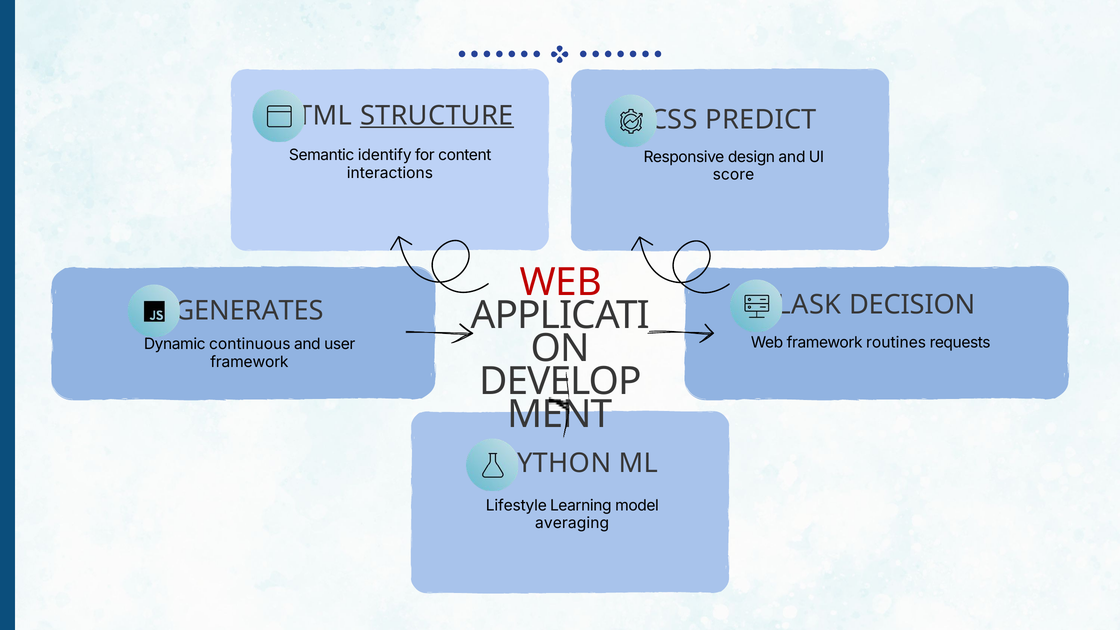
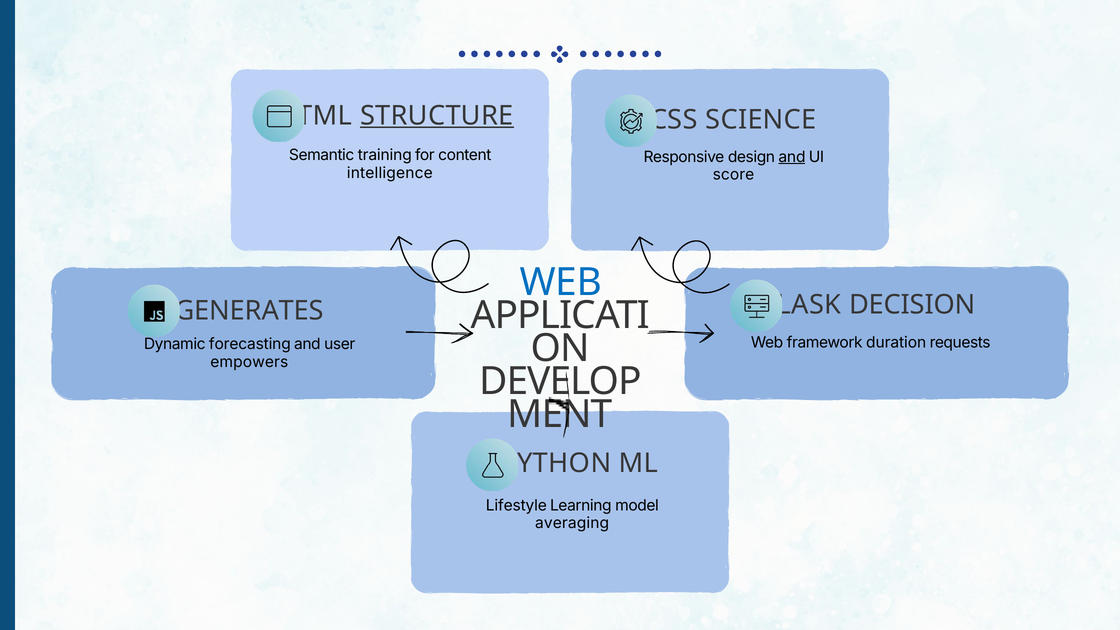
PREDICT: PREDICT -> SCIENCE
identify: identify -> training
and at (792, 157) underline: none -> present
interactions: interactions -> intelligence
WEB at (561, 282) colour: red -> blue
routines: routines -> duration
continuous: continuous -> forecasting
framework at (249, 362): framework -> empowers
